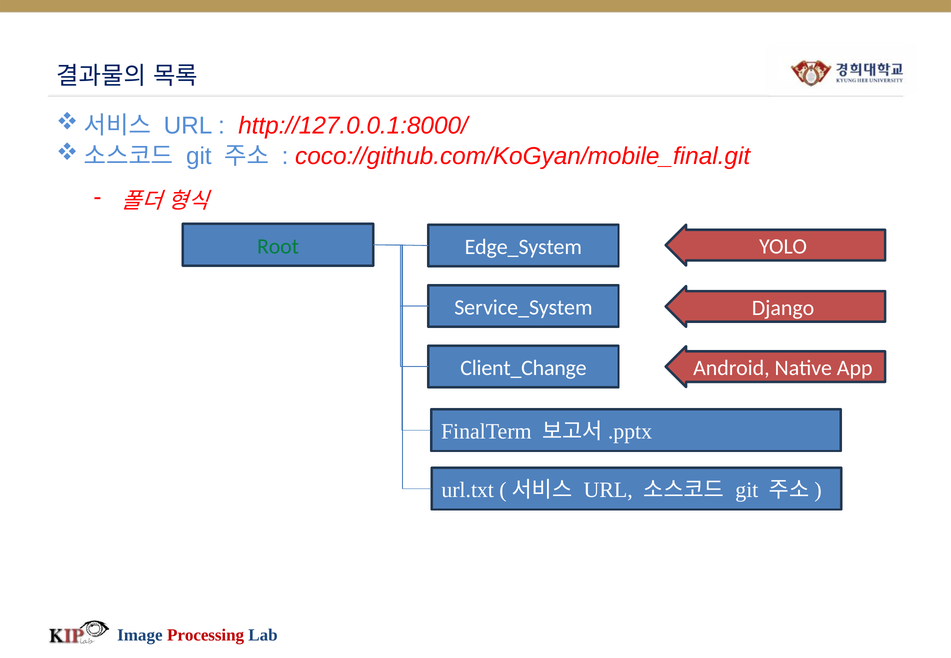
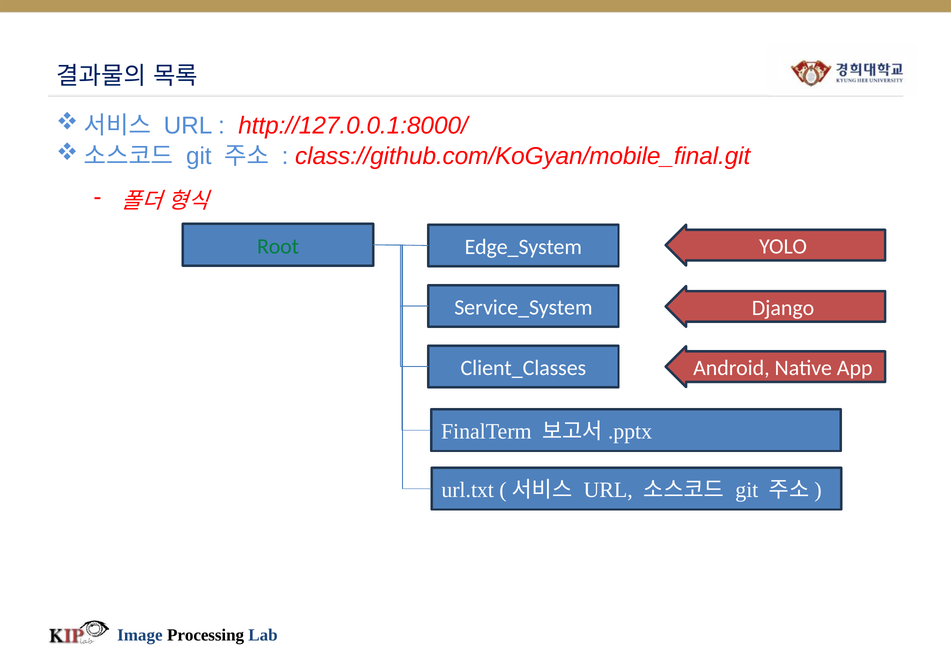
coco://github.com/KoGyan/mobile_final.git: coco://github.com/KoGyan/mobile_final.git -> class://github.com/KoGyan/mobile_final.git
Client_Change: Client_Change -> Client_Classes
Processing colour: red -> black
